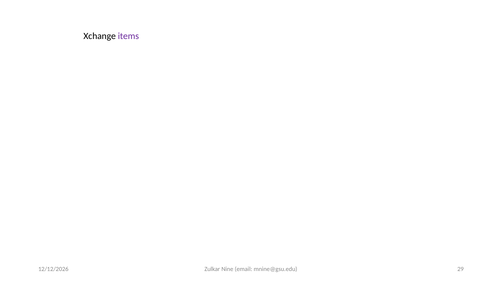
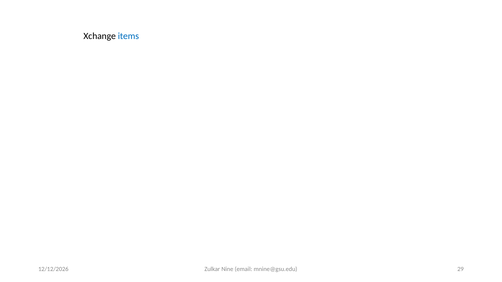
items colour: purple -> blue
